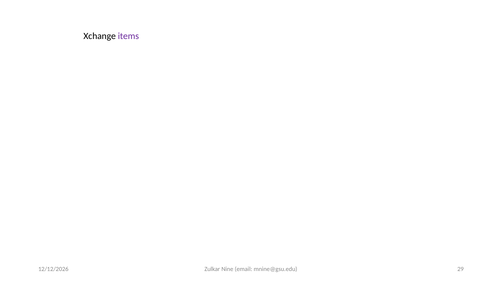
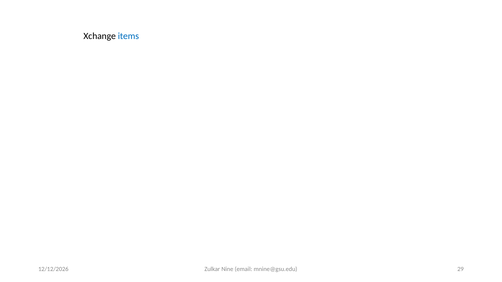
items colour: purple -> blue
